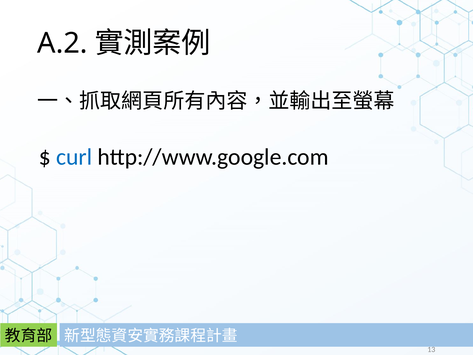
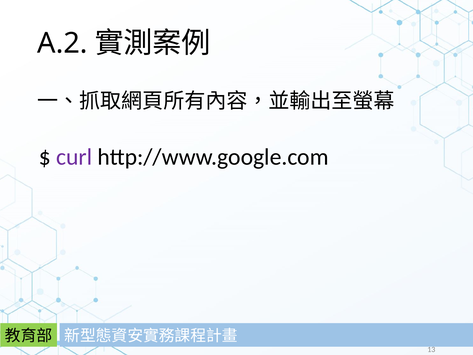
curl colour: blue -> purple
